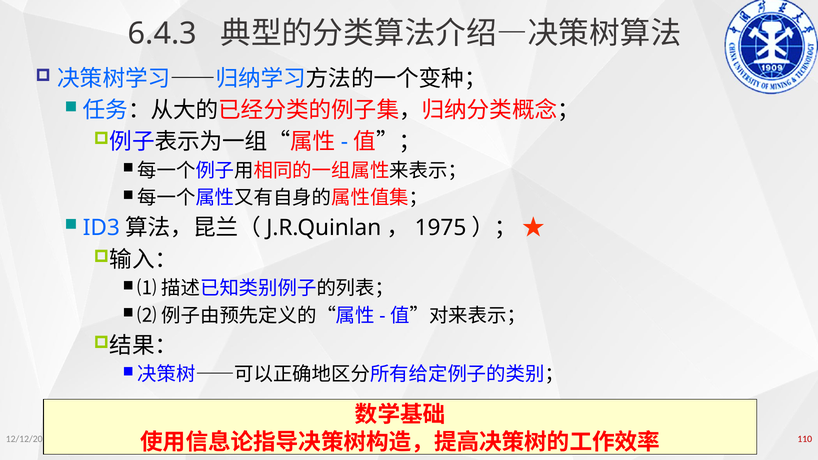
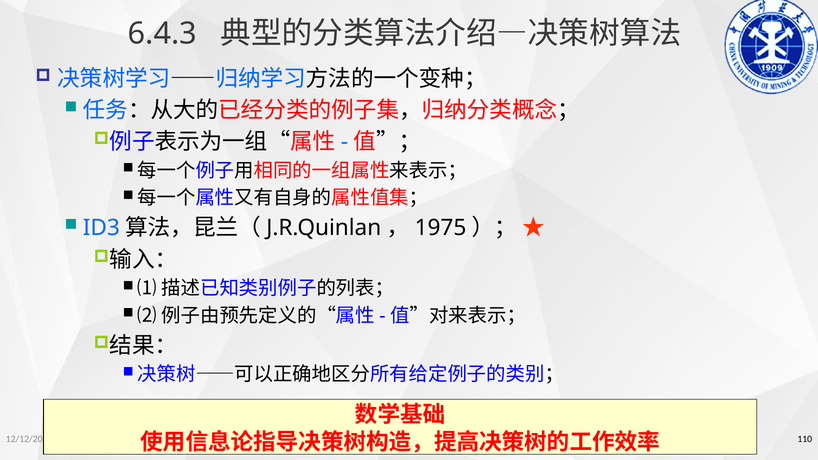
110 colour: red -> black
